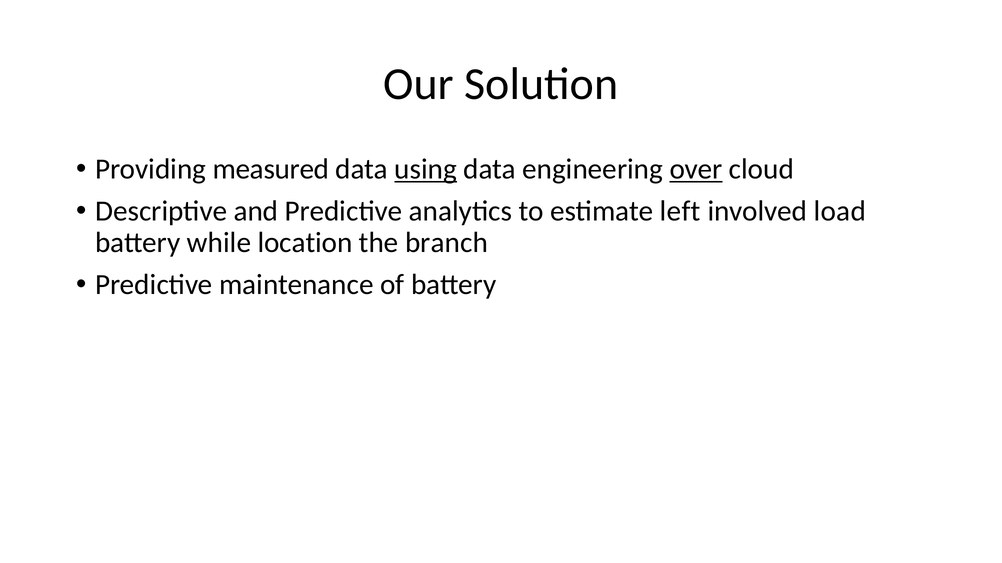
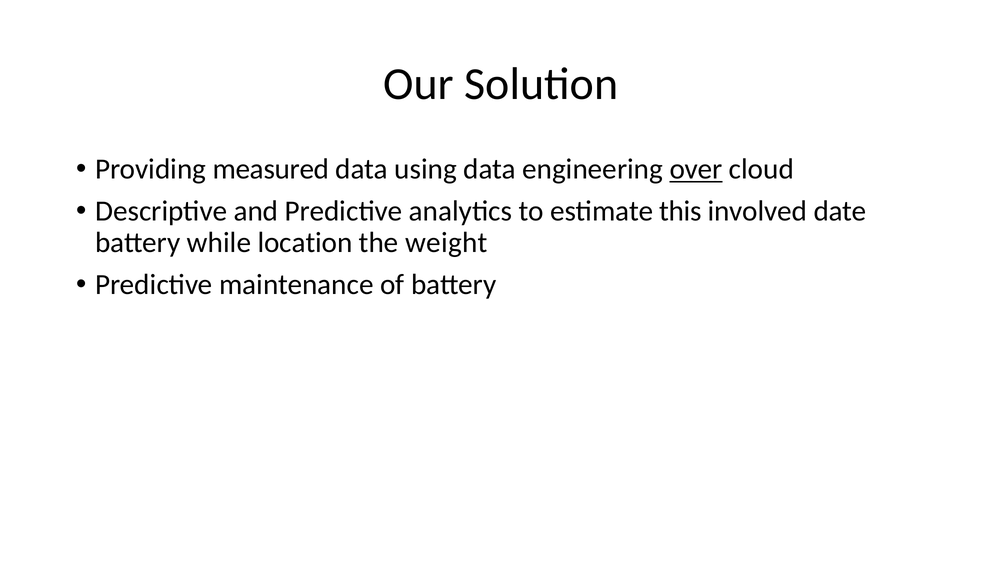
using underline: present -> none
left: left -> this
load: load -> date
branch: branch -> weight
